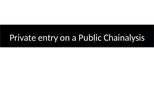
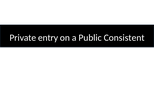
Chainalysis: Chainalysis -> Consistent
